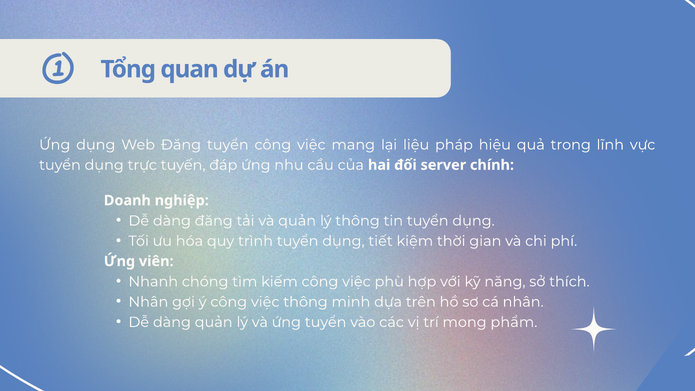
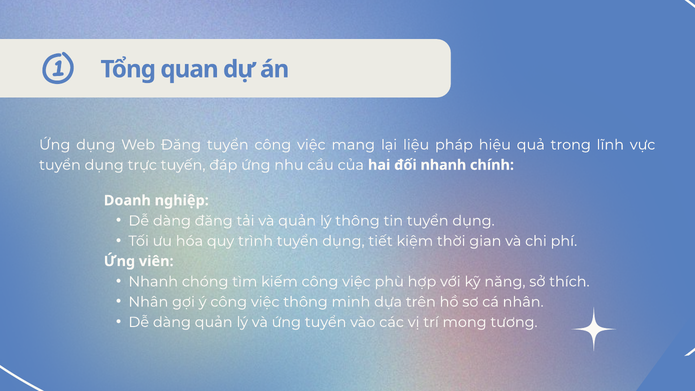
đối server: server -> nhanh
phẩm: phẩm -> tương
